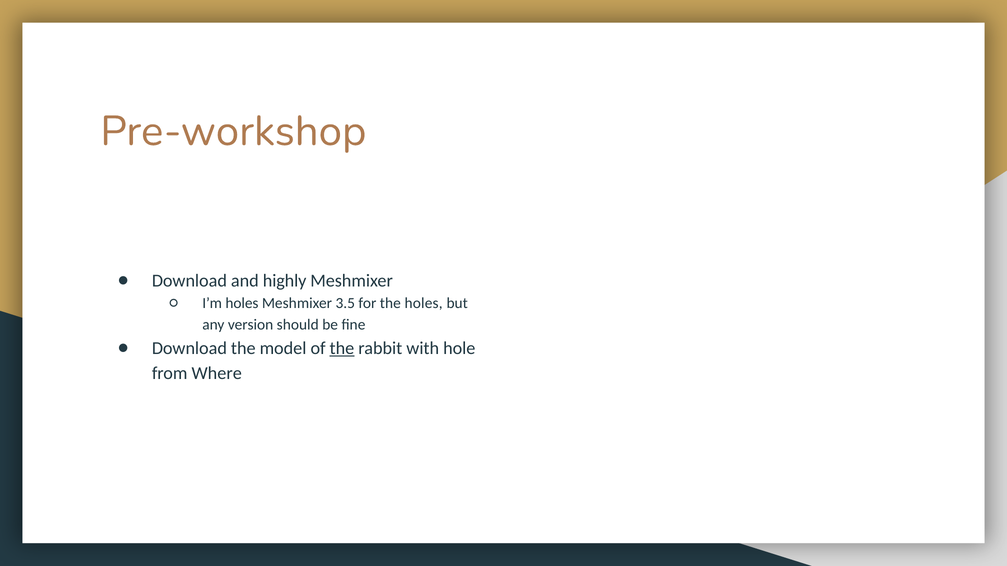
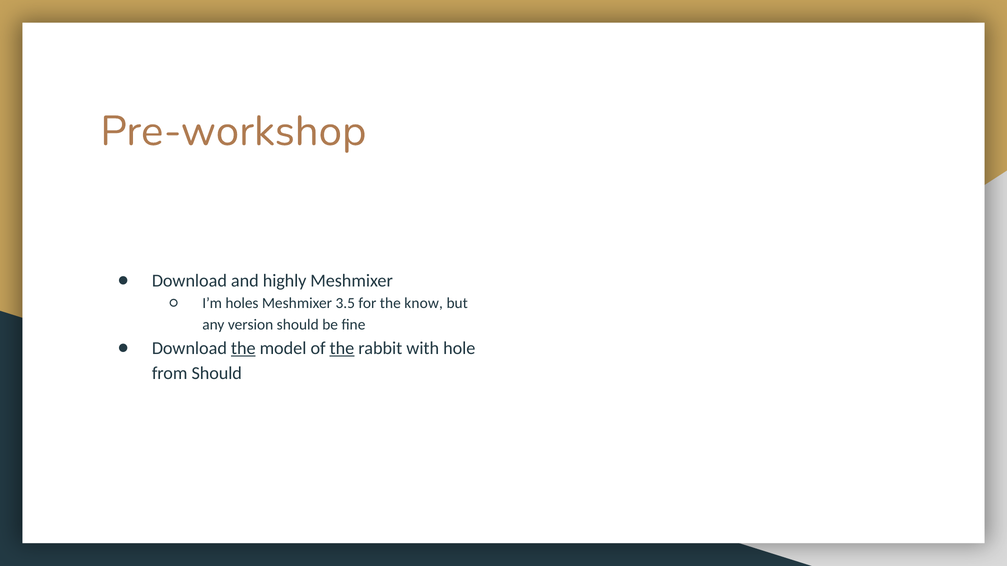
the holes: holes -> know
the at (243, 348) underline: none -> present
from Where: Where -> Should
